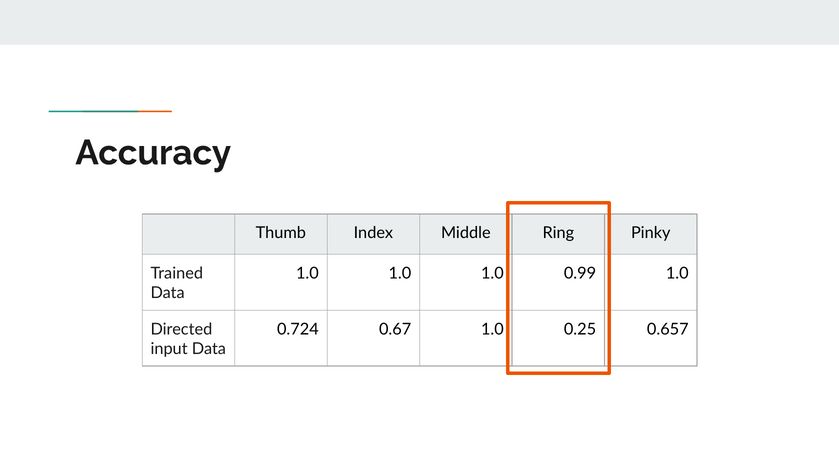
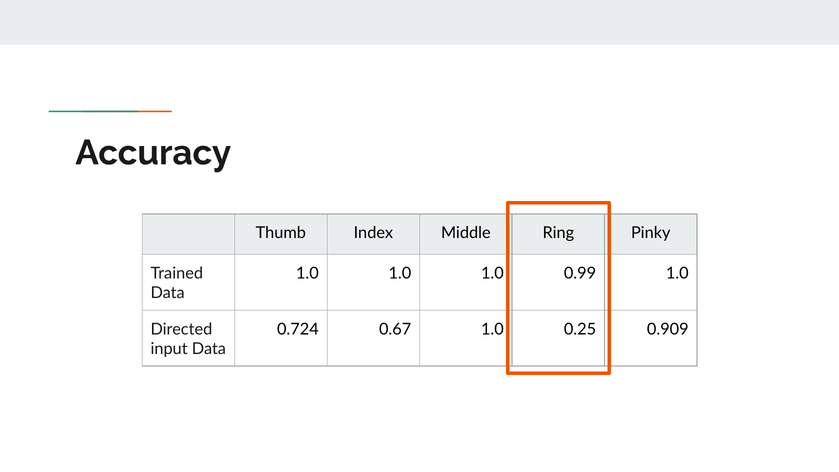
0.657: 0.657 -> 0.909
